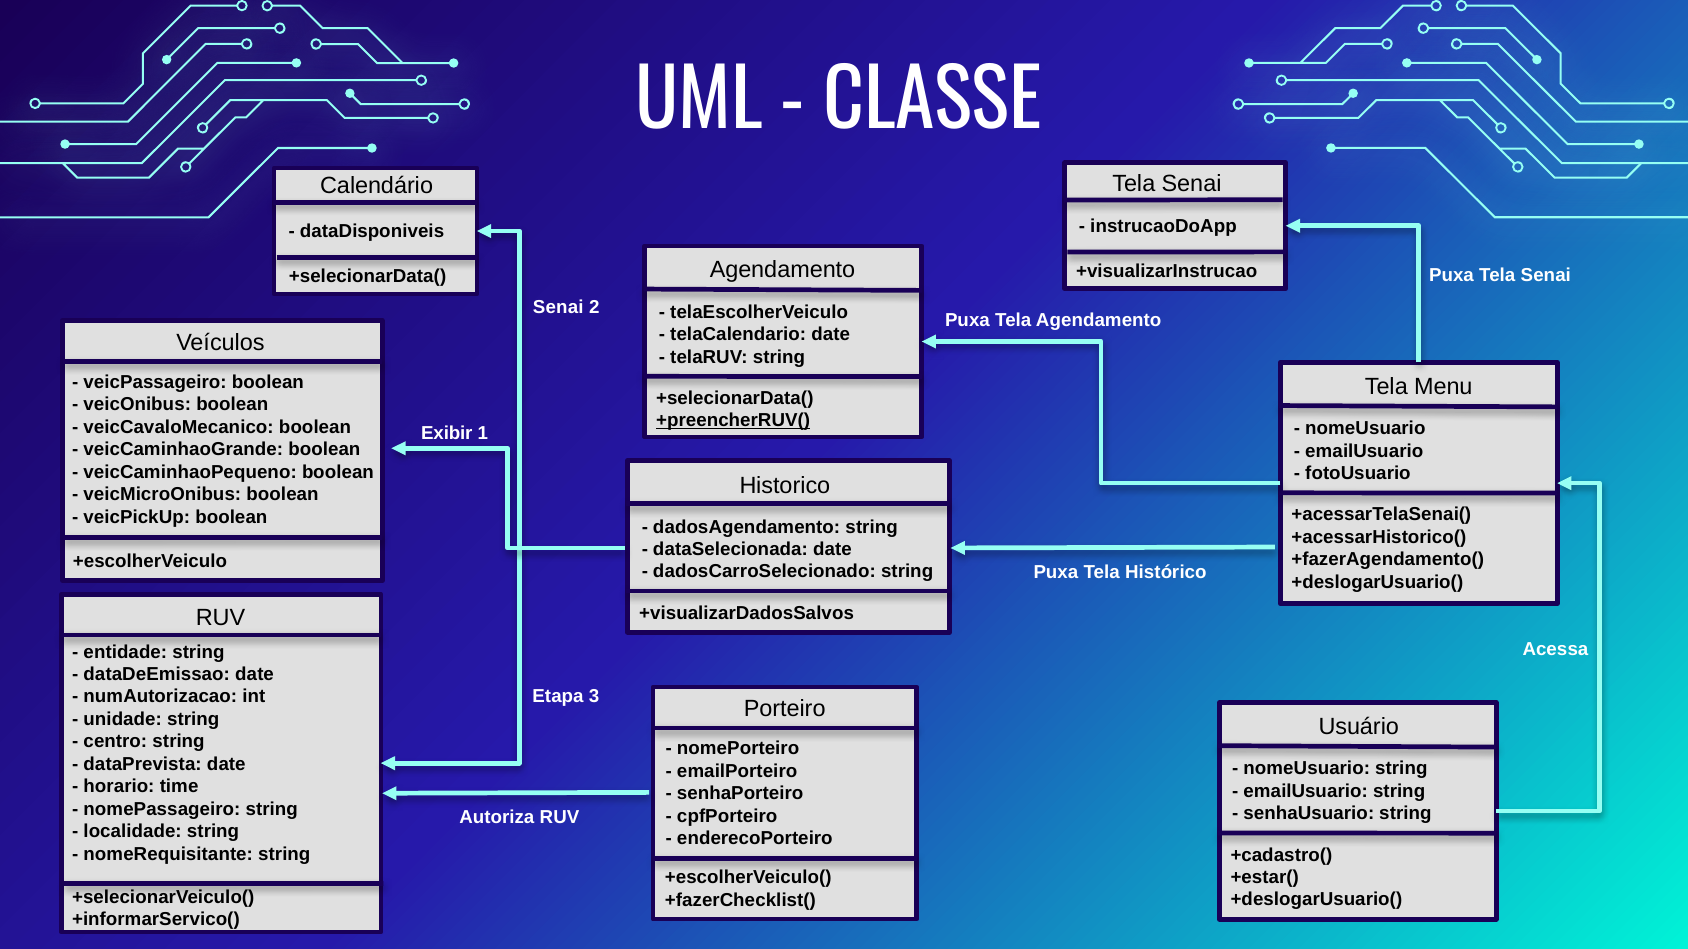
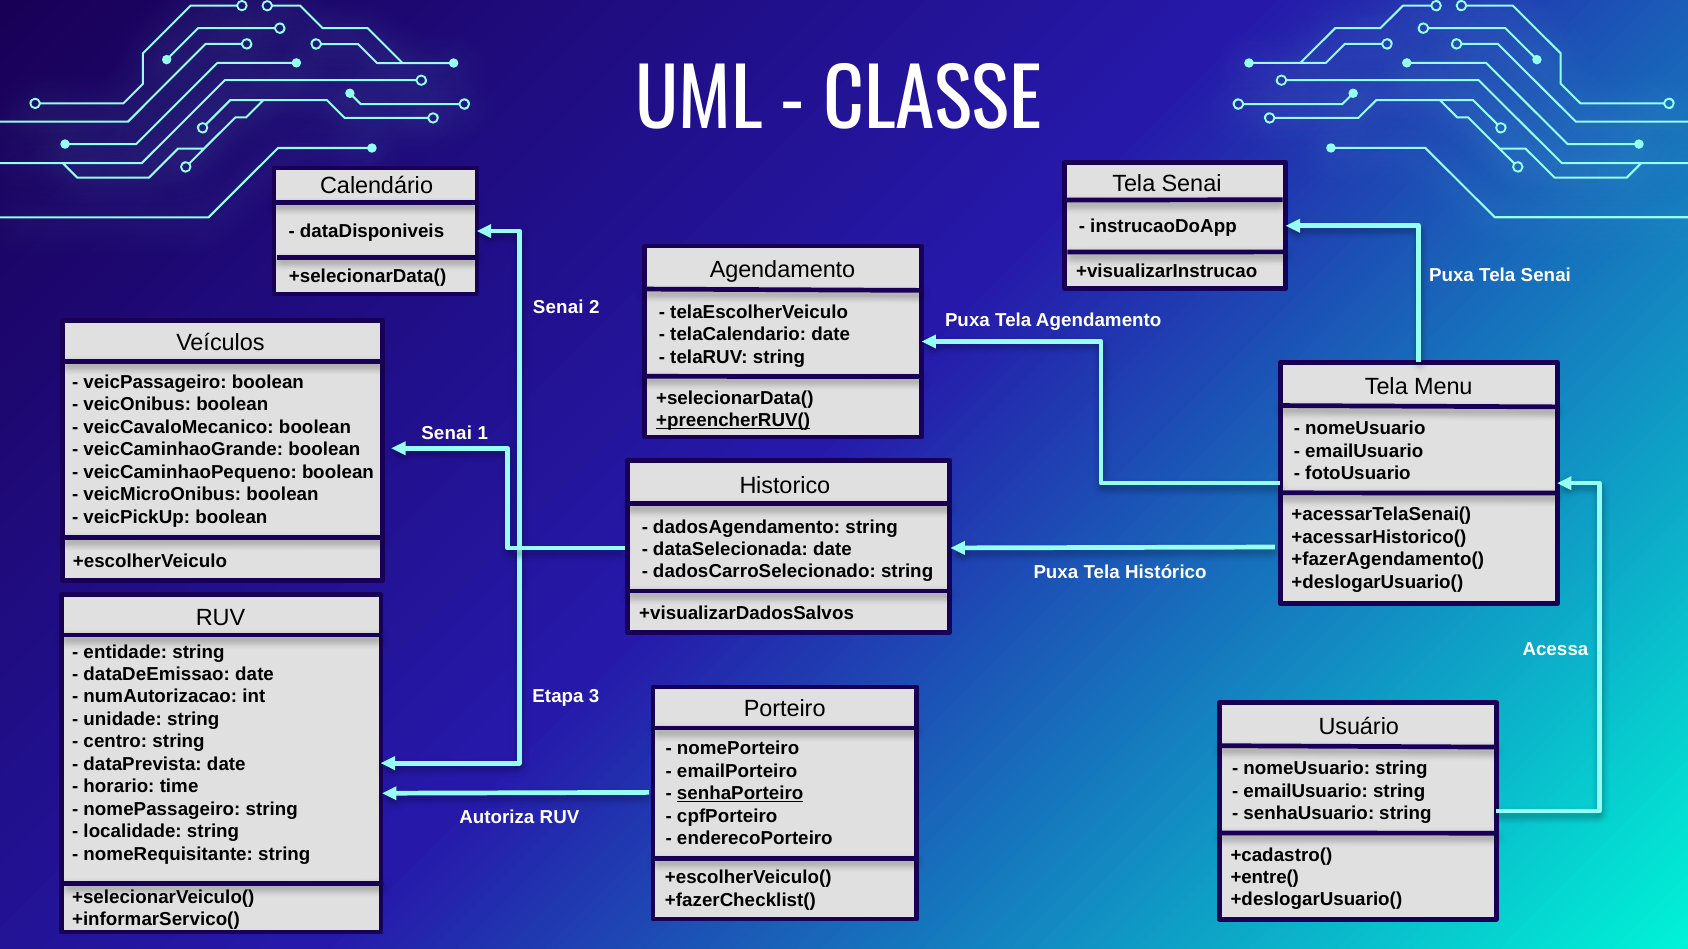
Exibir at (447, 433): Exibir -> Senai
senhaPorteiro underline: none -> present
+estar(: +estar( -> +entre(
